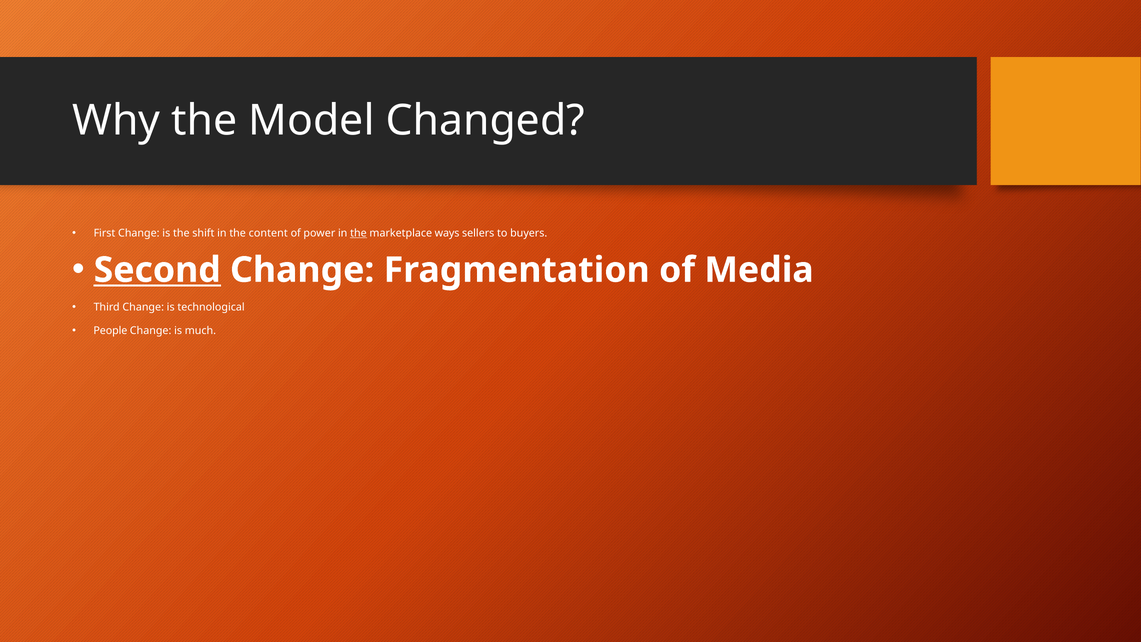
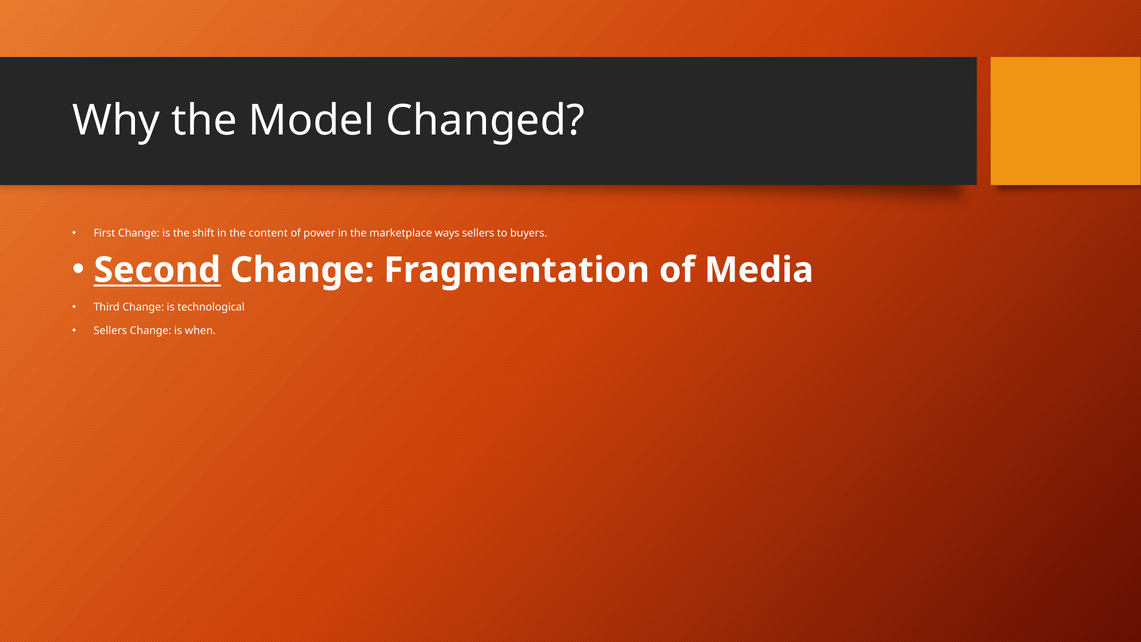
the at (358, 233) underline: present -> none
People at (110, 331): People -> Sellers
much: much -> when
